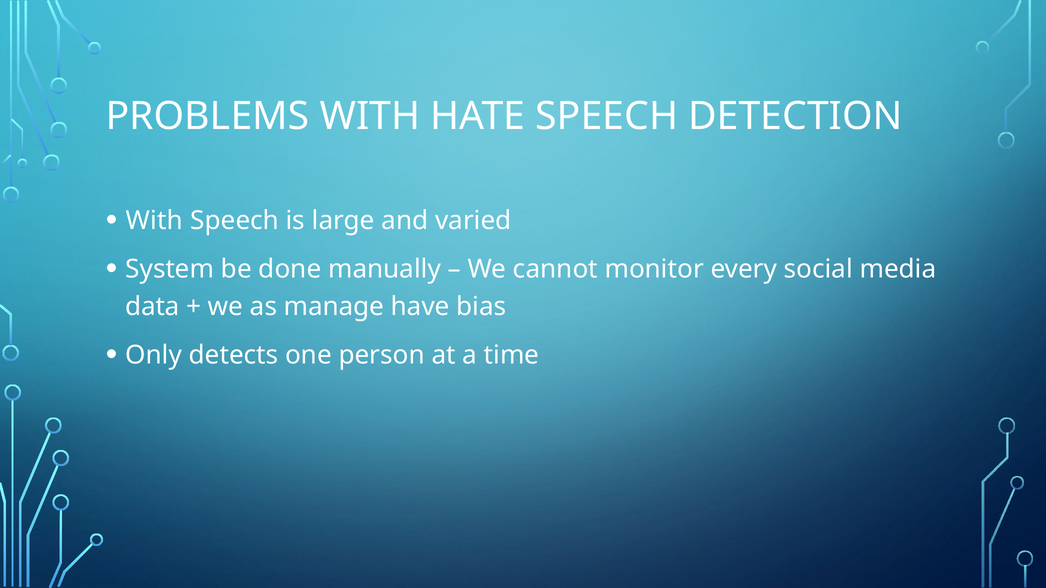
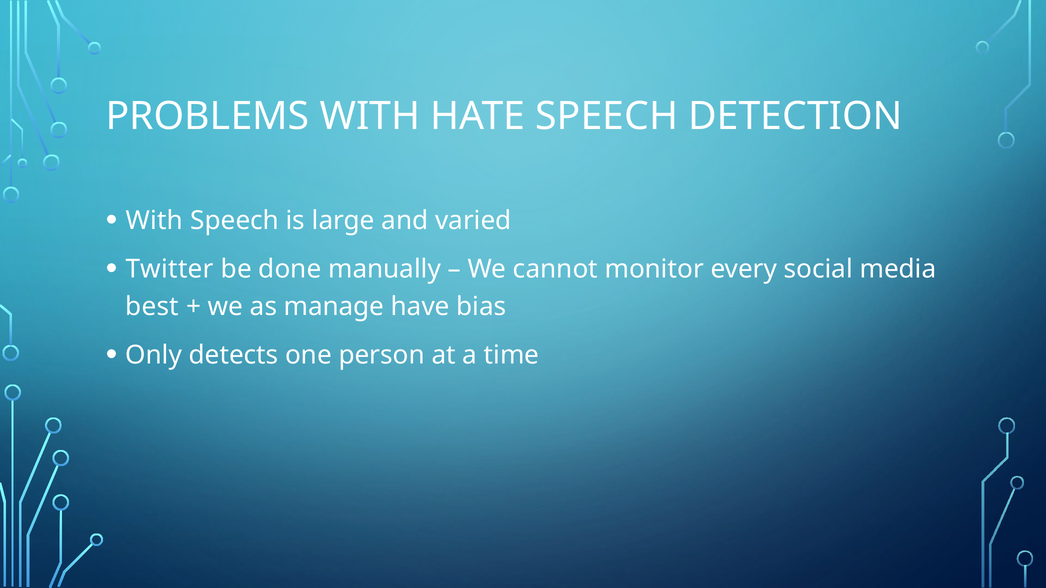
System: System -> Twitter
data: data -> best
